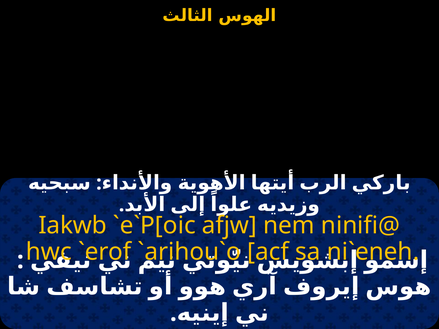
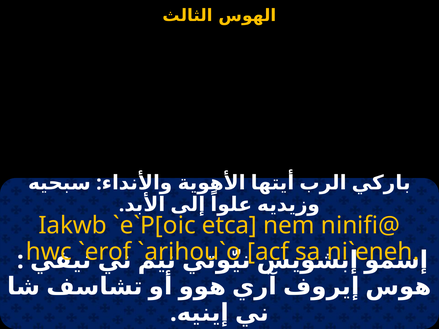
afjw: afjw -> etca
